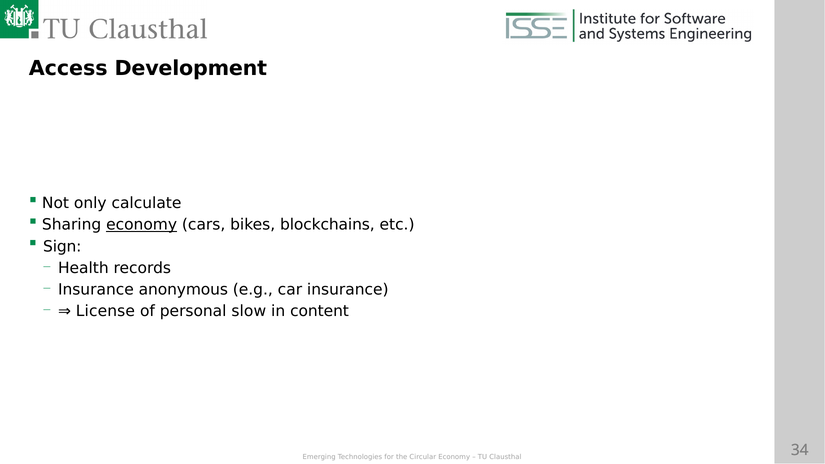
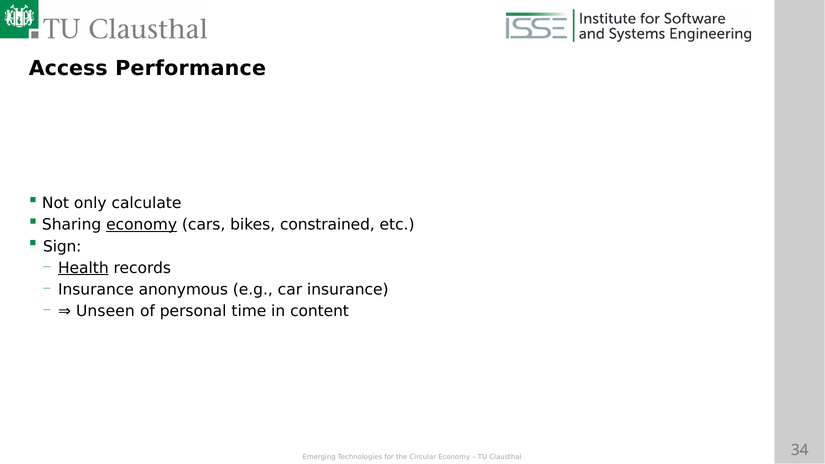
Development: Development -> Performance
blockchains: blockchains -> constrained
Health underline: none -> present
License: License -> Unseen
slow: slow -> time
